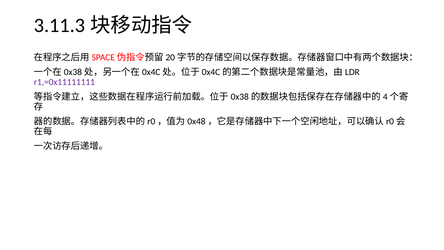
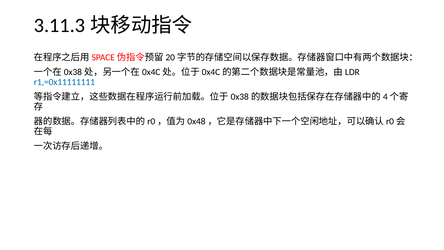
r1,=0x11111111 colour: purple -> blue
